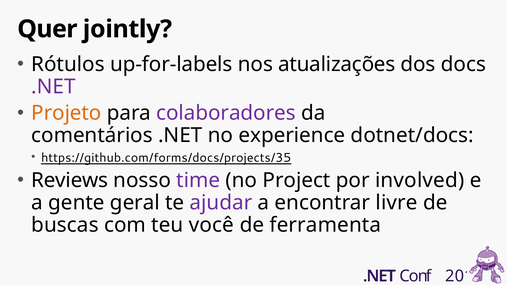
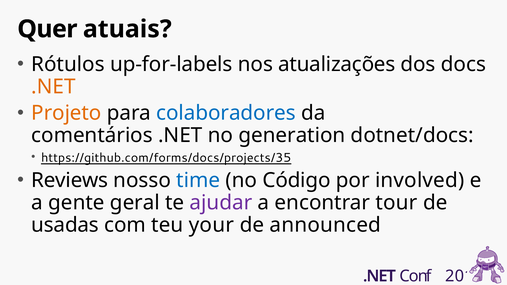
jointly: jointly -> atuais
.NET at (53, 87) colour: purple -> orange
colaboradores colour: purple -> blue
experience: experience -> generation
time colour: purple -> blue
Project: Project -> Código
livre: livre -> tour
buscas: buscas -> usadas
você: você -> your
ferramenta: ferramenta -> announced
